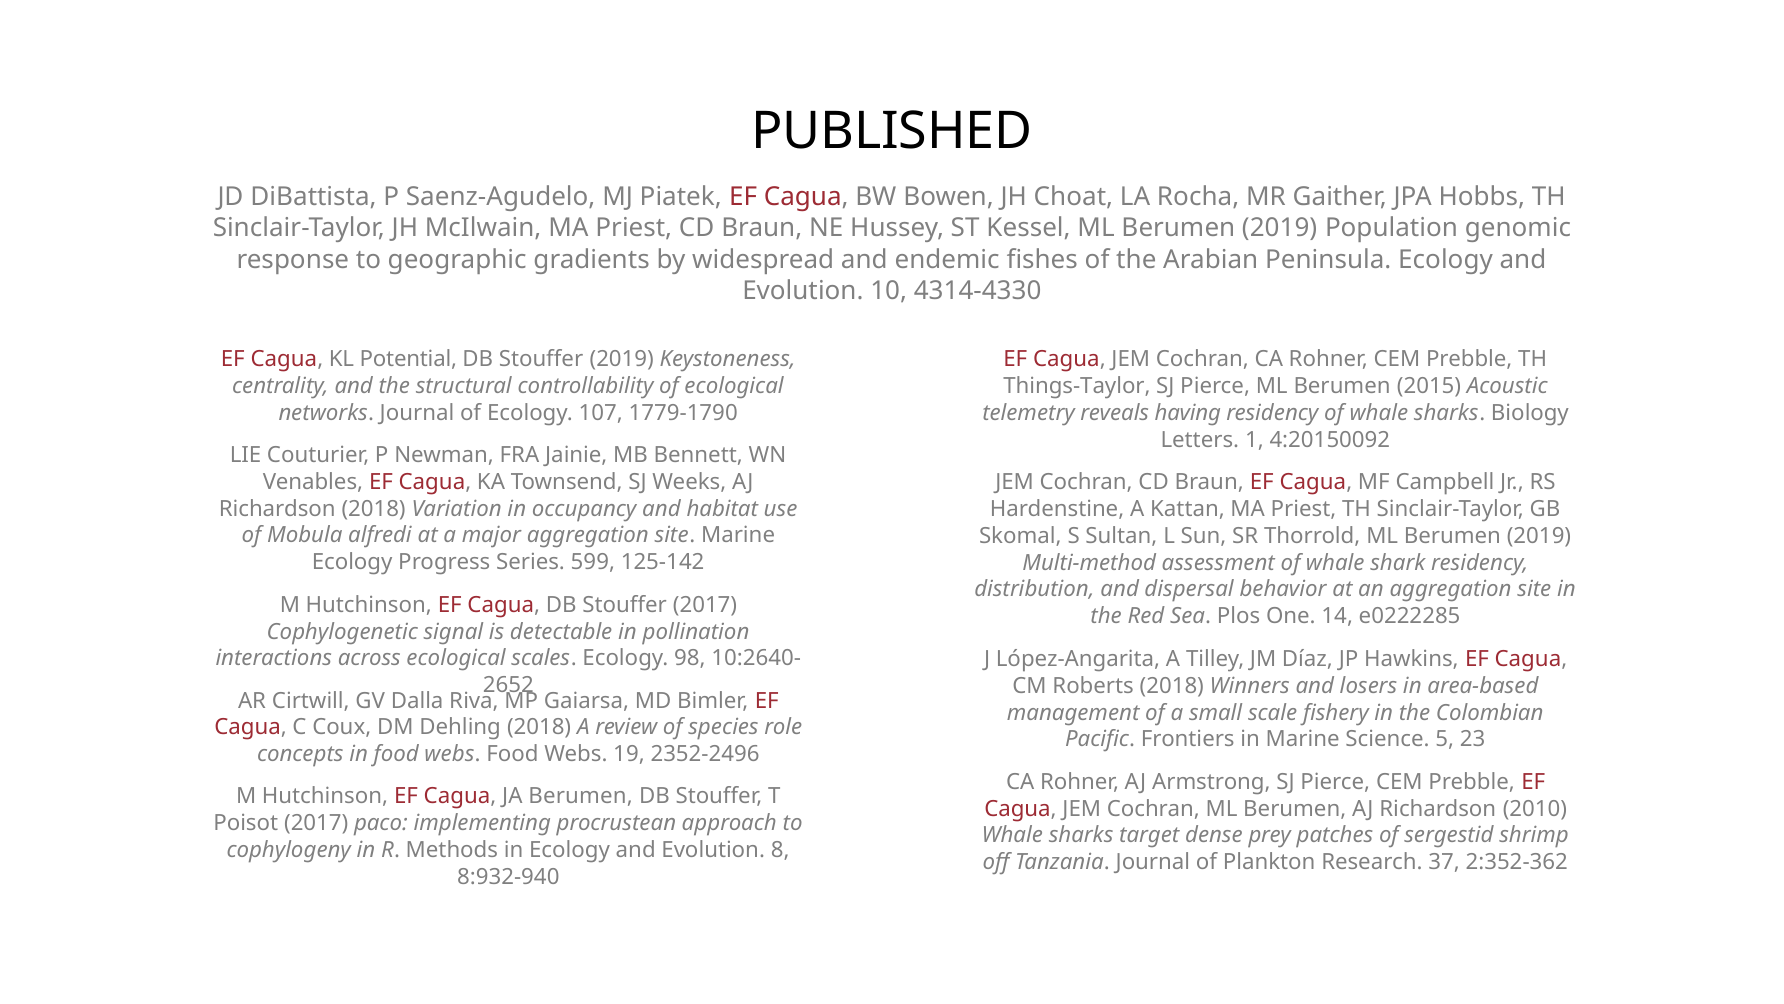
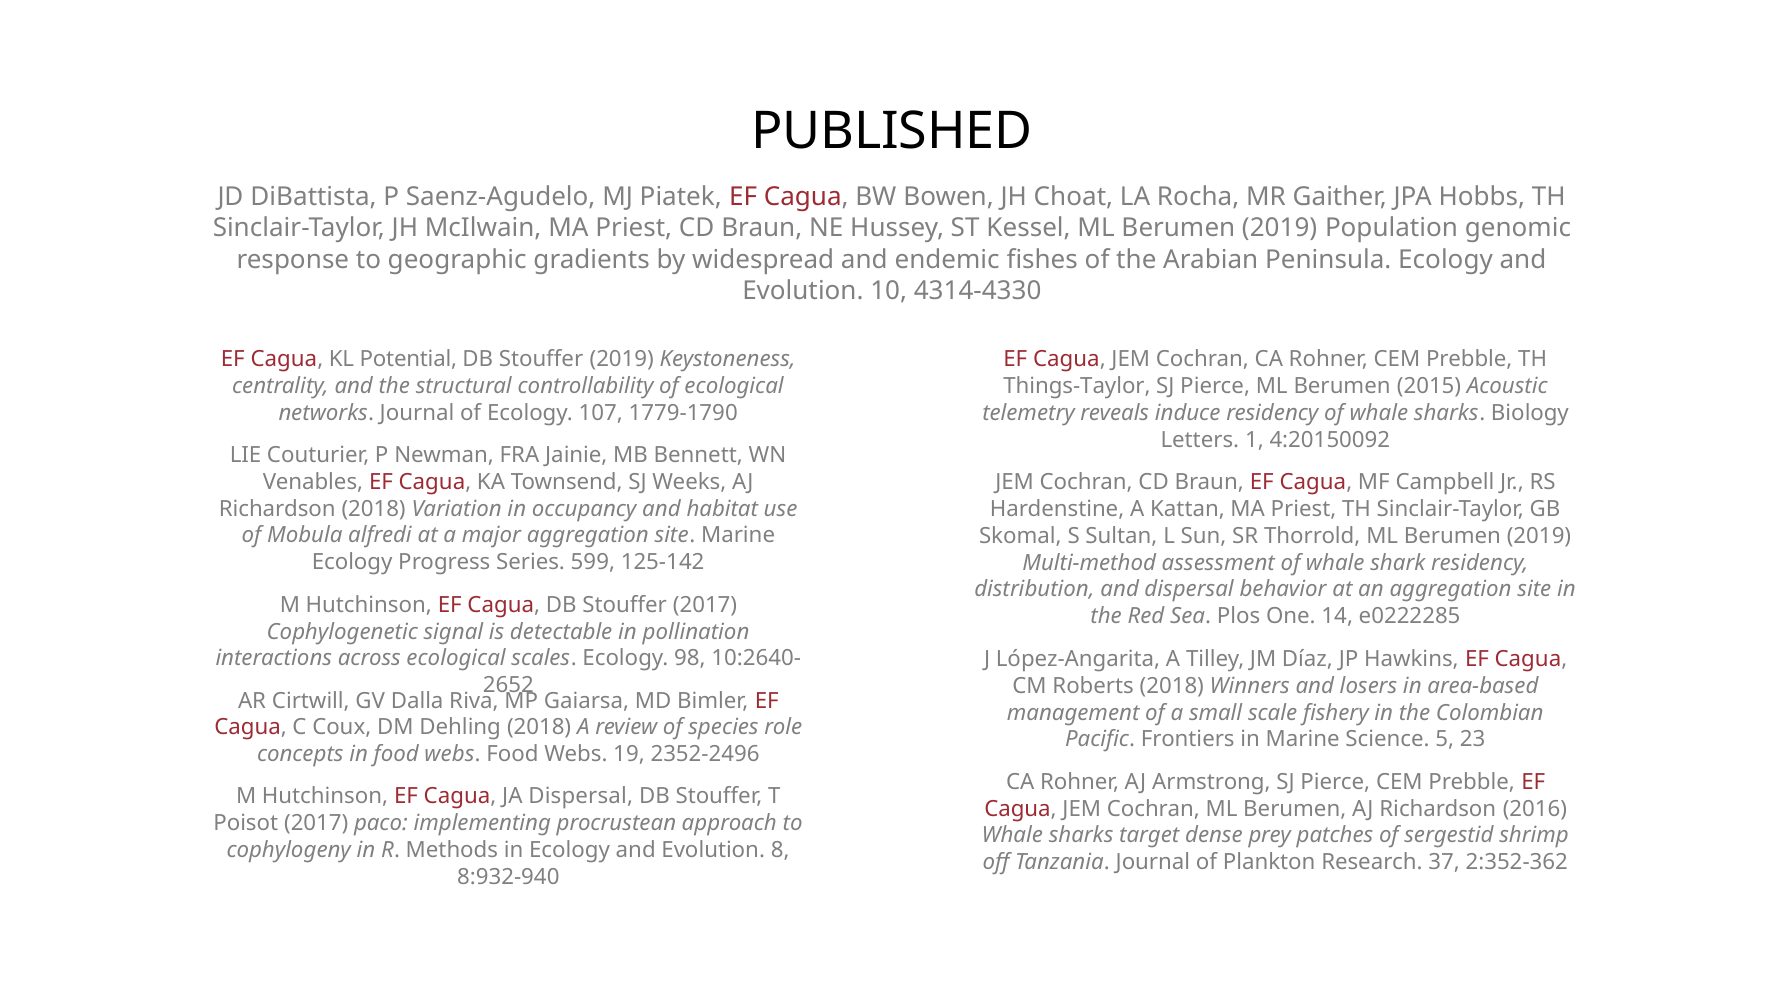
having: having -> induce
JA Berumen: Berumen -> Dispersal
2010: 2010 -> 2016
